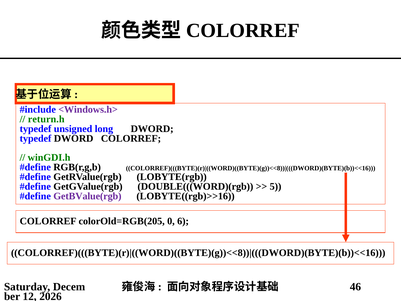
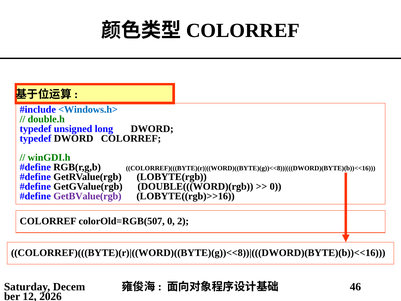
<Windows.h> colour: purple -> blue
return.h: return.h -> double.h
5 at (276, 186): 5 -> 0
colorOld=RGB(205: colorOld=RGB(205 -> colorOld=RGB(507
6: 6 -> 2
